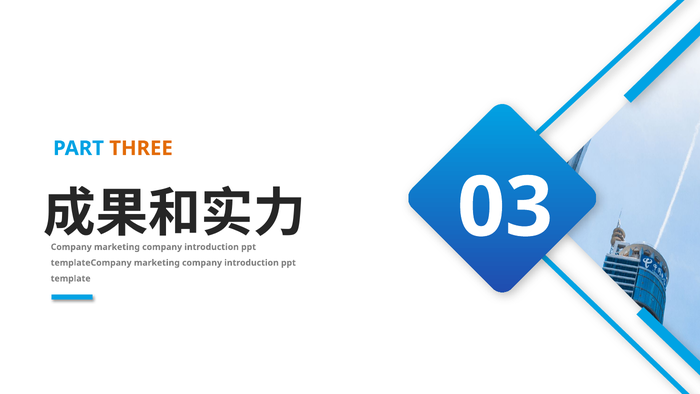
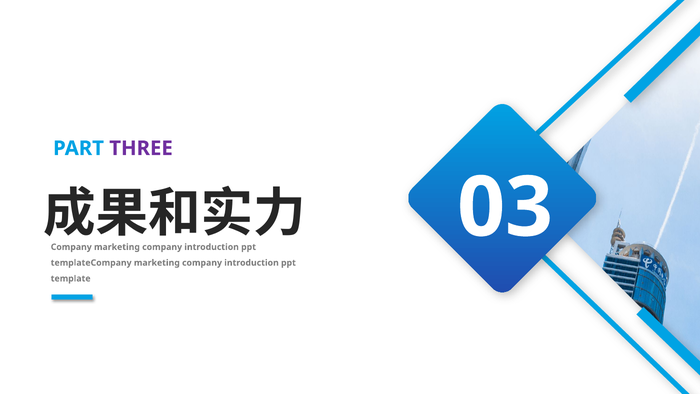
THREE colour: orange -> purple
